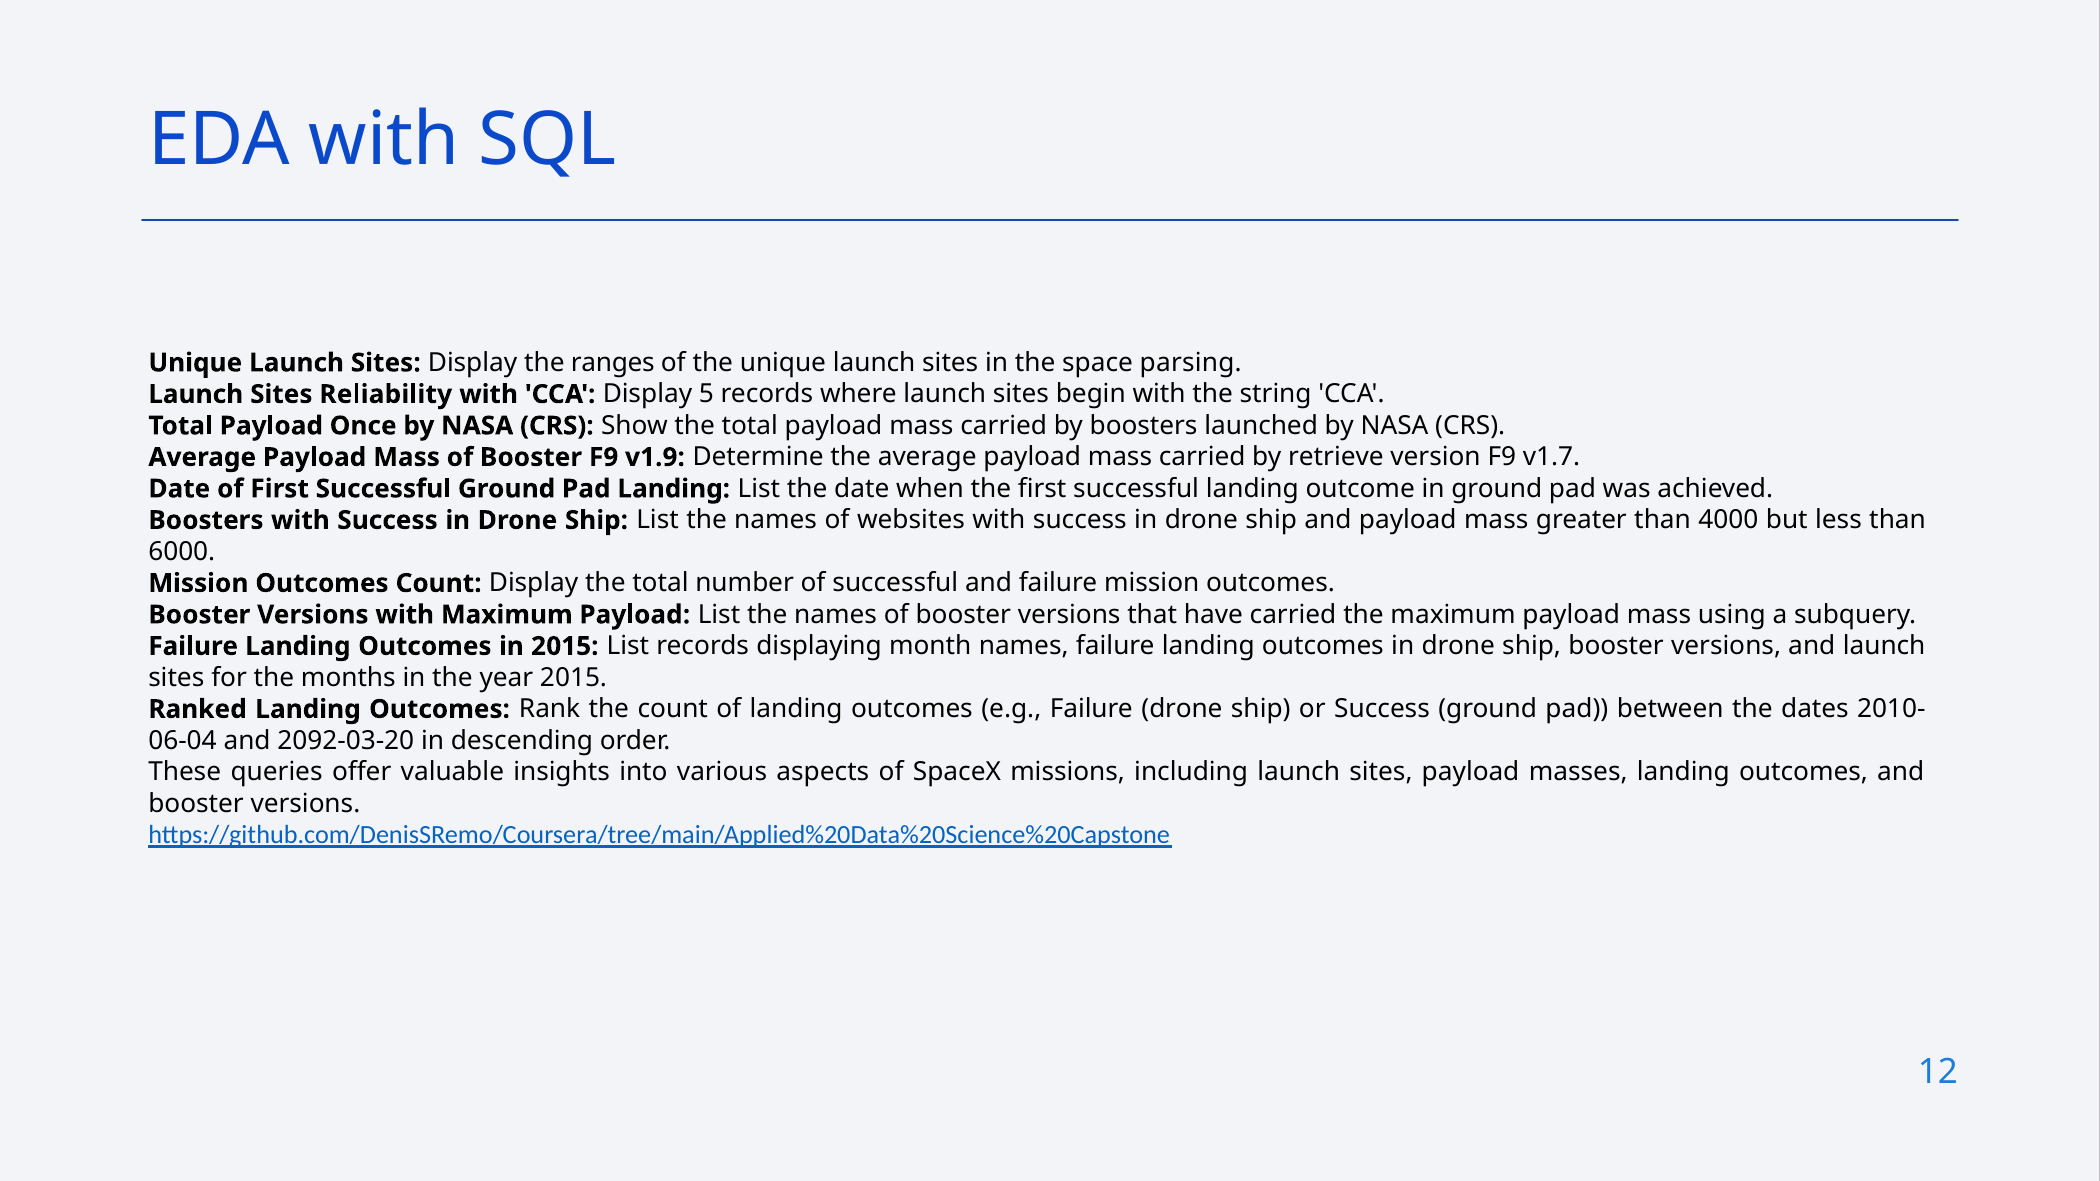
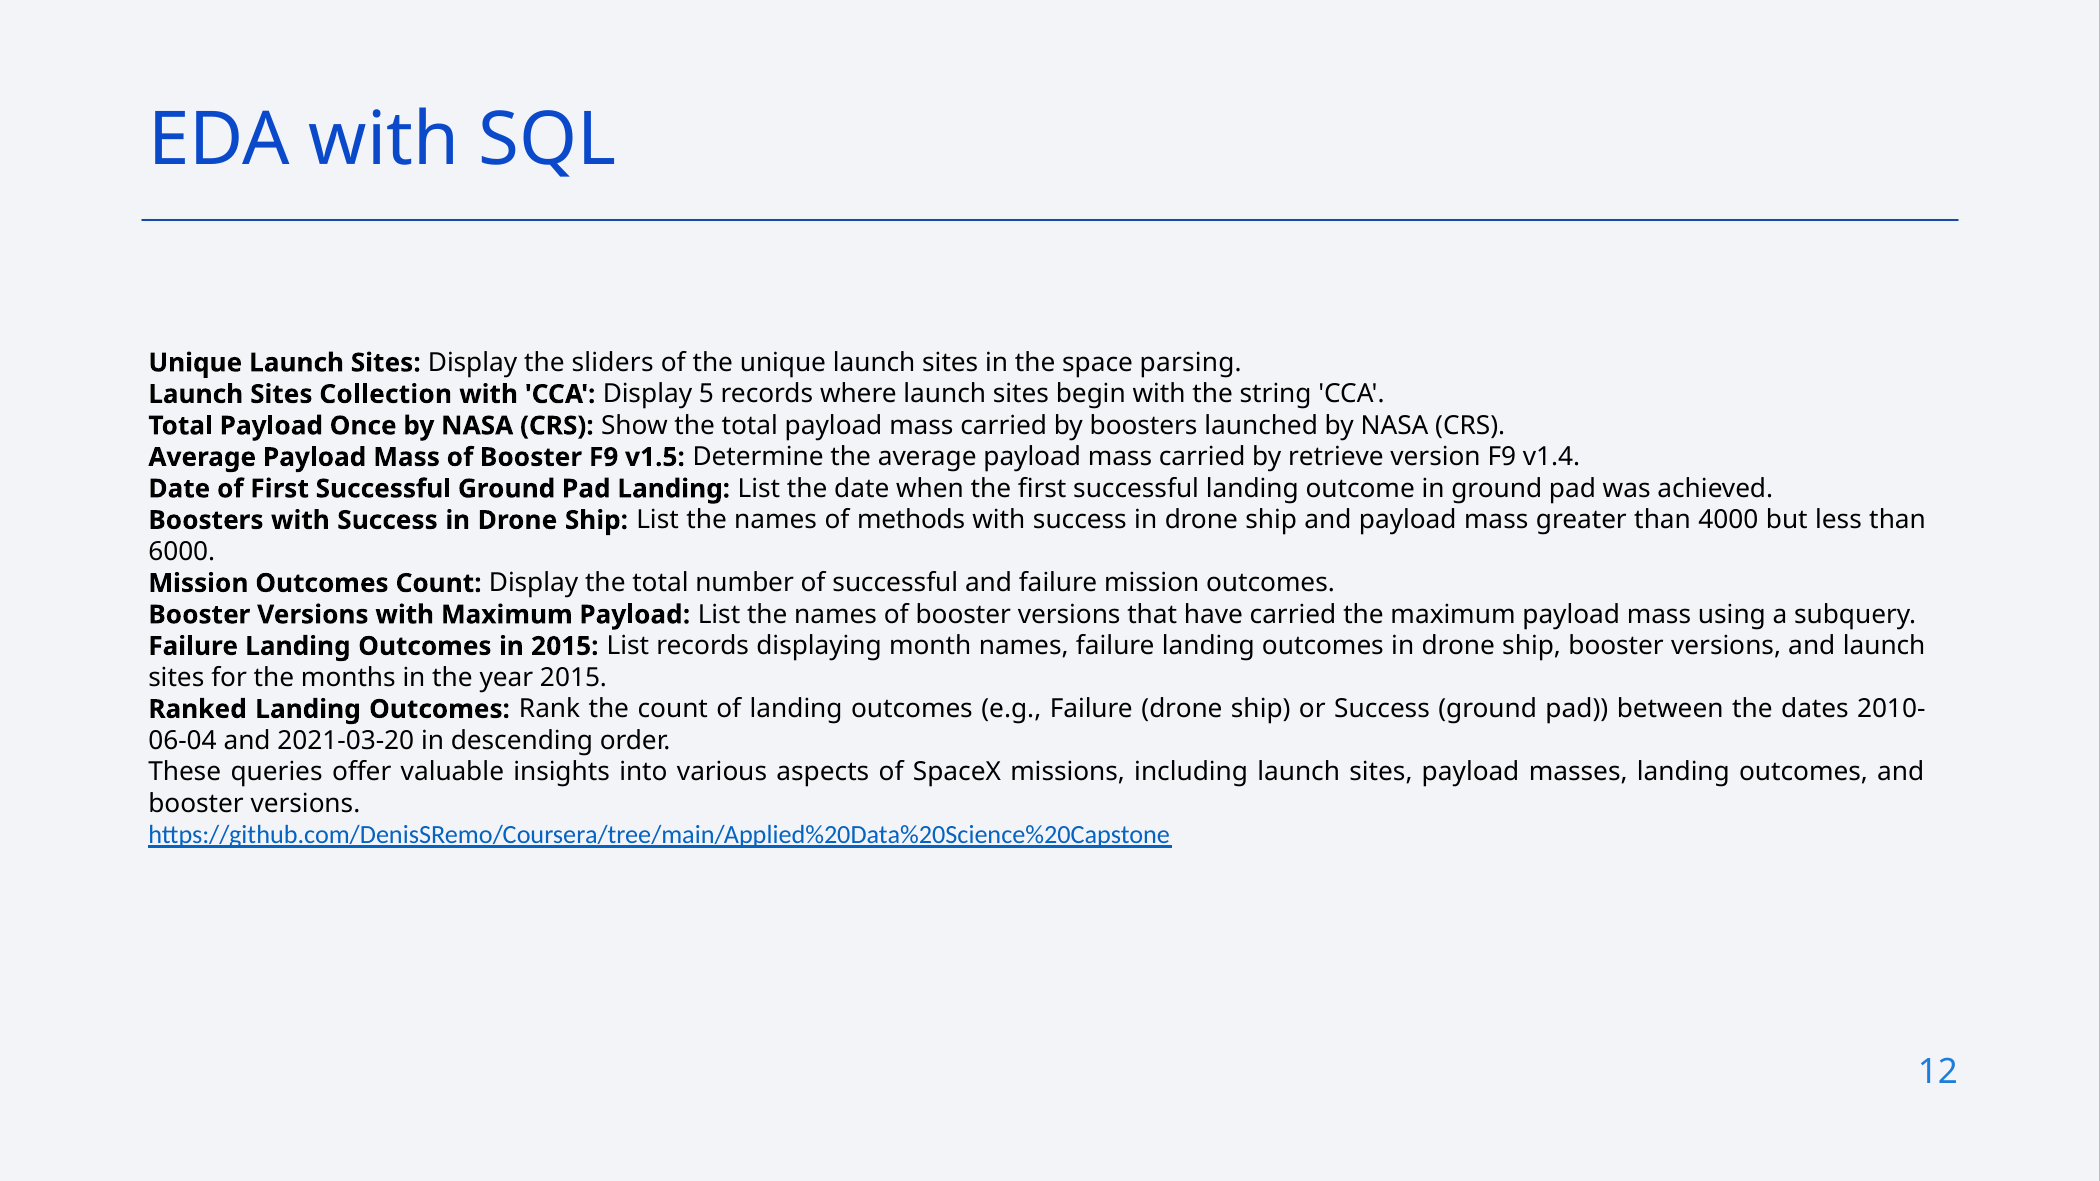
ranges: ranges -> sliders
Reliability: Reliability -> Collection
v1.9: v1.9 -> v1.5
v1.7: v1.7 -> v1.4
websites: websites -> methods
2092-03-20: 2092-03-20 -> 2021-03-20
